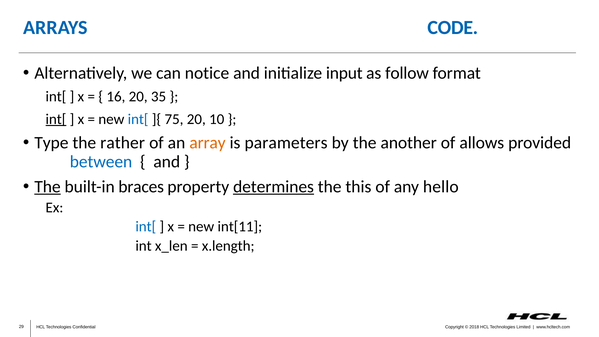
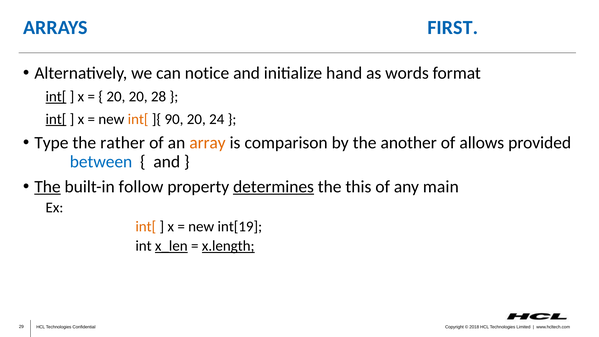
CODE: CODE -> FIRST
input: input -> hand
follow: follow -> words
int[ at (56, 97) underline: none -> present
16 at (116, 97): 16 -> 20
35: 35 -> 28
int[ at (138, 119) colour: blue -> orange
75: 75 -> 90
10: 10 -> 24
parameters: parameters -> comparison
braces: braces -> follow
hello: hello -> main
int[ at (146, 227) colour: blue -> orange
int[11: int[11 -> int[19
x_len underline: none -> present
x.length underline: none -> present
